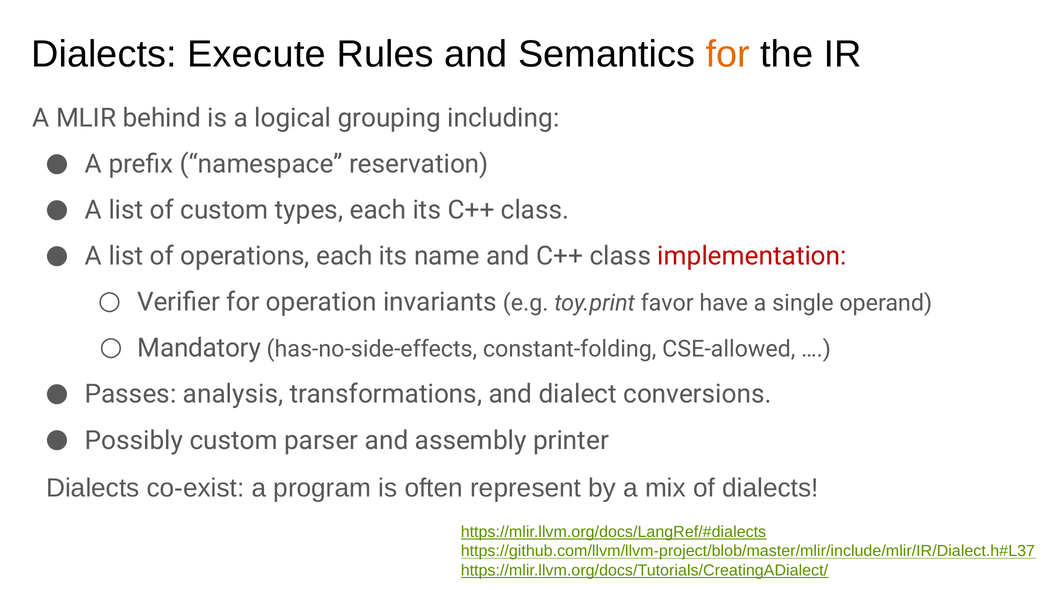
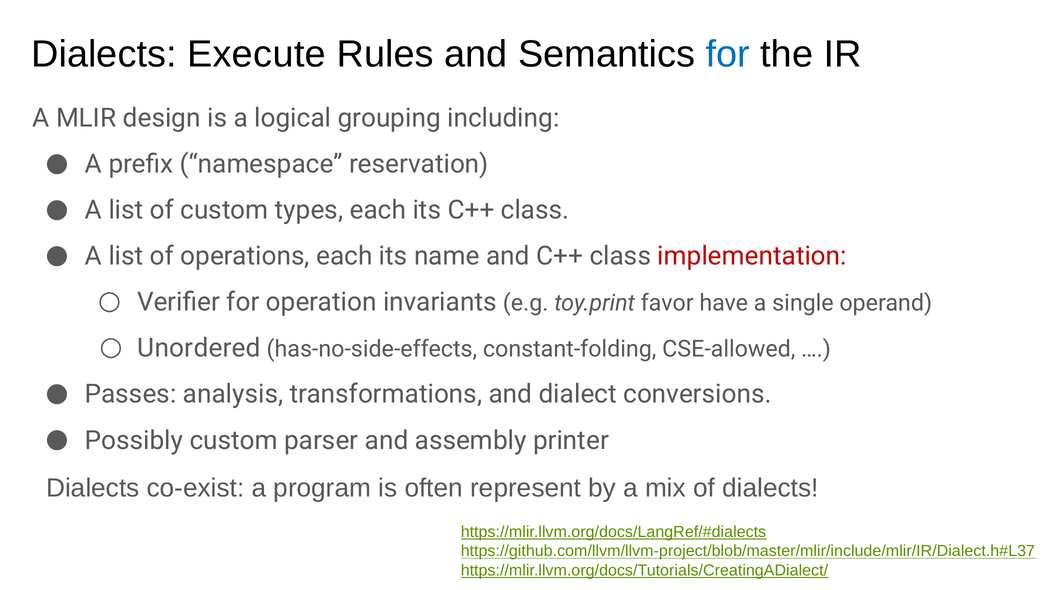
for at (728, 54) colour: orange -> blue
behind: behind -> design
Mandatory: Mandatory -> Unordered
